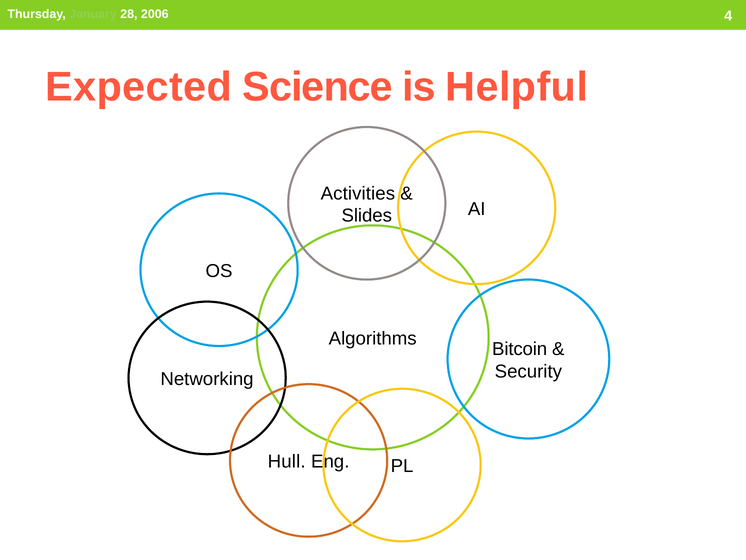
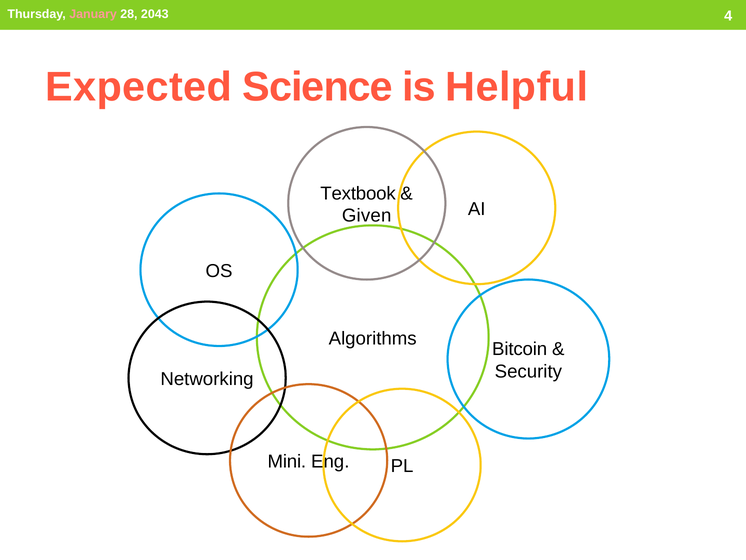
January colour: light green -> pink
2006: 2006 -> 2043
Activities: Activities -> Textbook
Slides: Slides -> Given
Hull: Hull -> Mini
